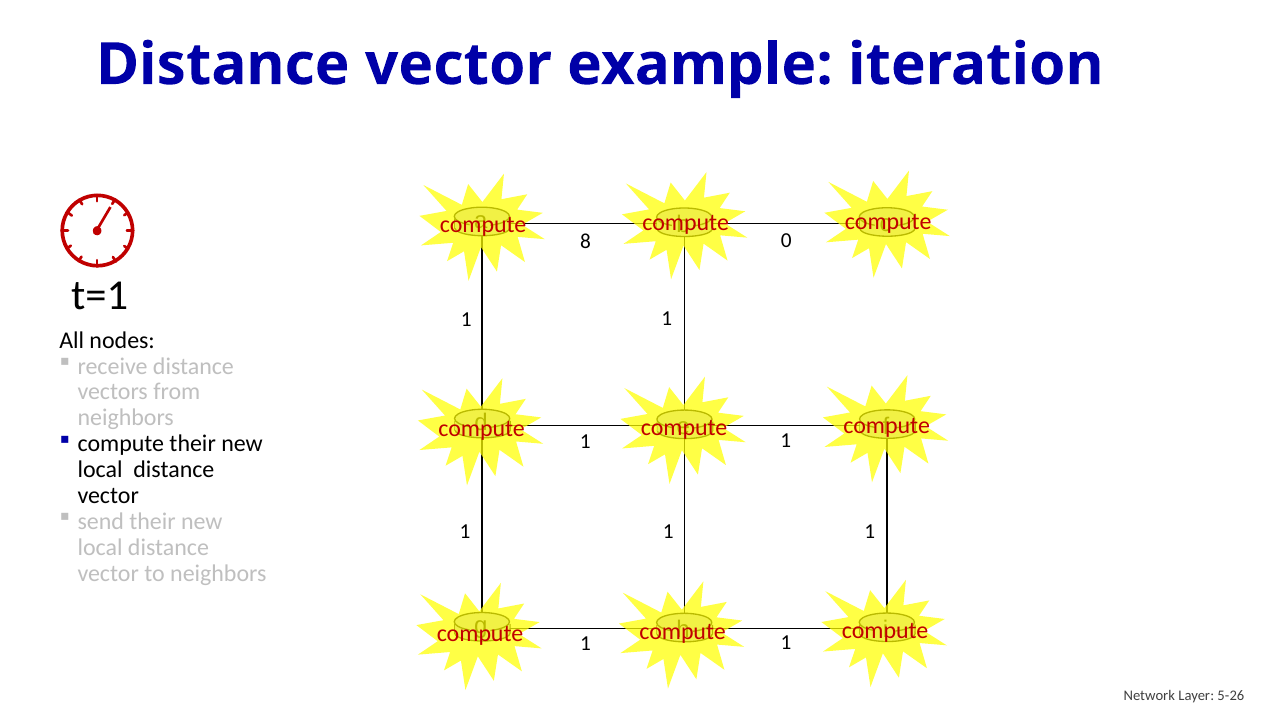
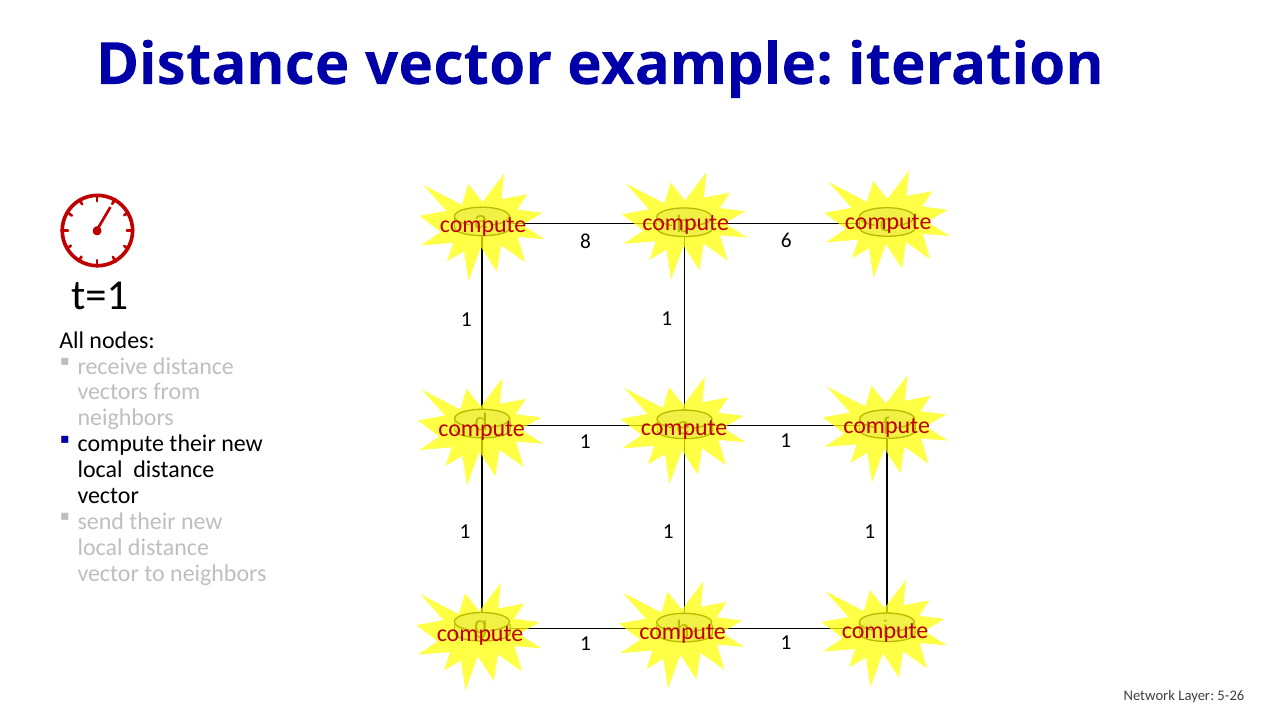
0: 0 -> 6
